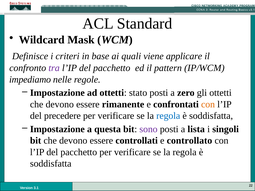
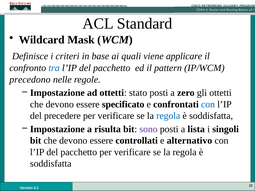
tra colour: purple -> blue
impediamo: impediamo -> precedono
rimanente: rimanente -> specificato
con at (208, 104) colour: orange -> blue
questa: questa -> risulta
controllato: controllato -> alternativo
